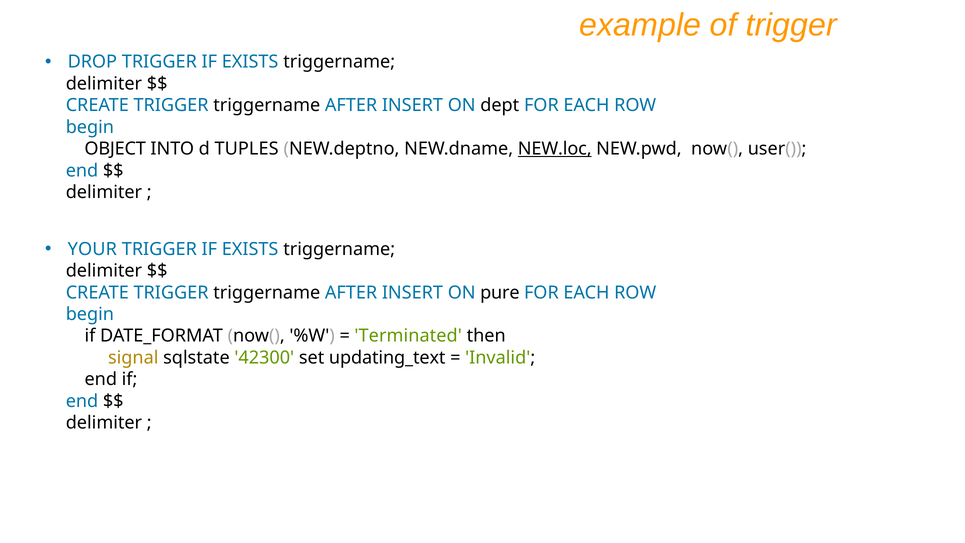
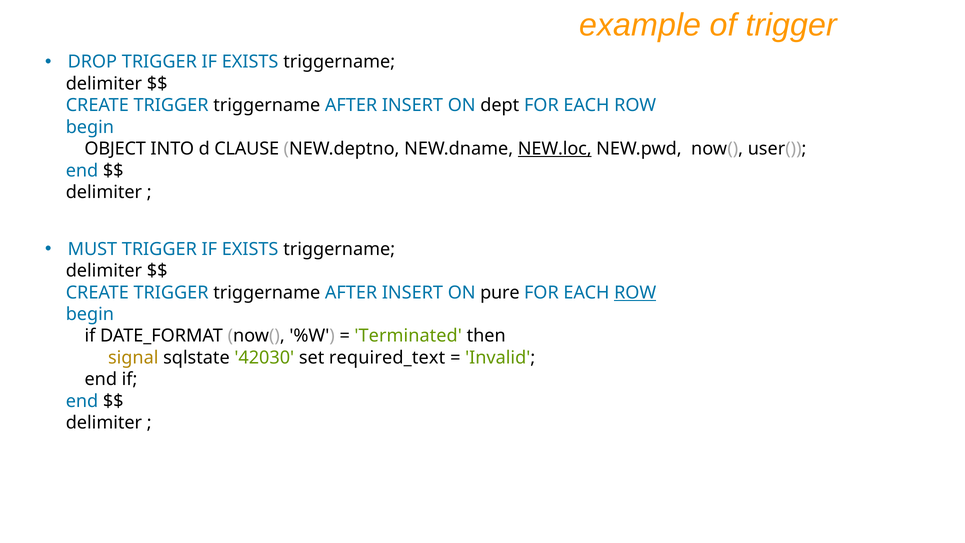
TUPLES: TUPLES -> CLAUSE
YOUR: YOUR -> MUST
ROW at (635, 292) underline: none -> present
42300: 42300 -> 42030
updating_text: updating_text -> required_text
